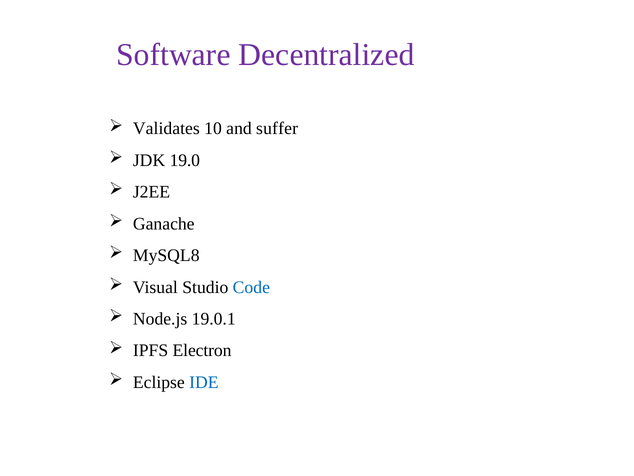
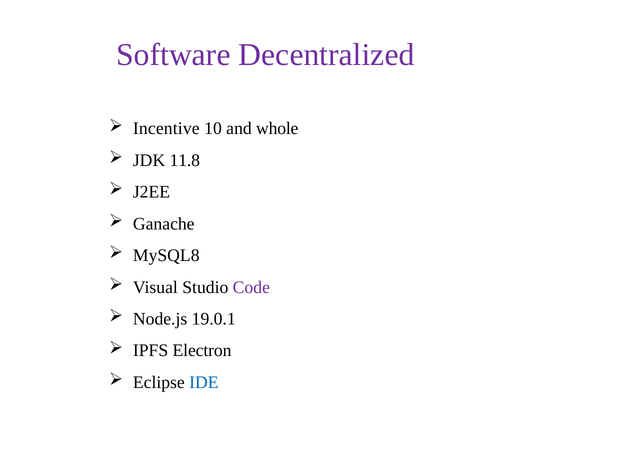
Validates: Validates -> Incentive
suffer: suffer -> whole
19.0: 19.0 -> 11.8
Code colour: blue -> purple
